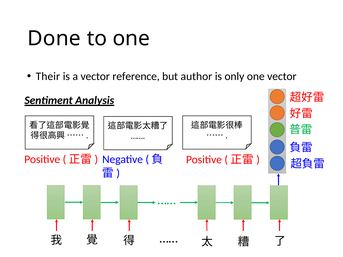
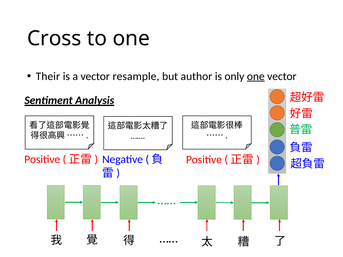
Done: Done -> Cross
reference: reference -> resample
one at (256, 76) underline: none -> present
